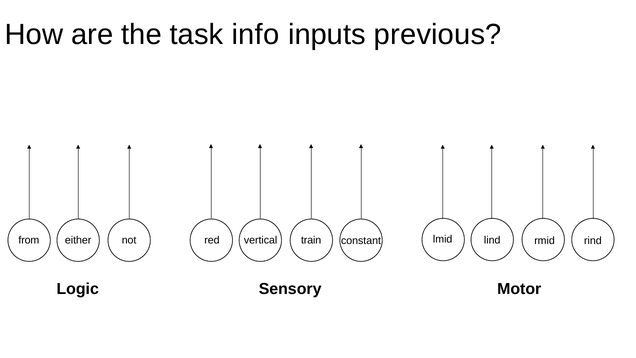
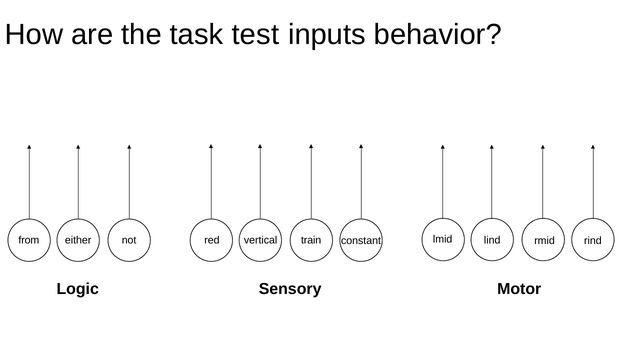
info: info -> test
previous: previous -> behavior
